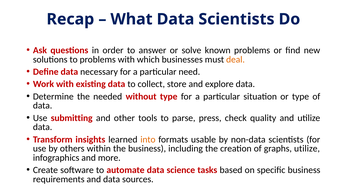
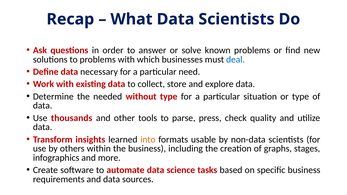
deal colour: orange -> blue
submitting: submitting -> thousands
graphs utilize: utilize -> stages
